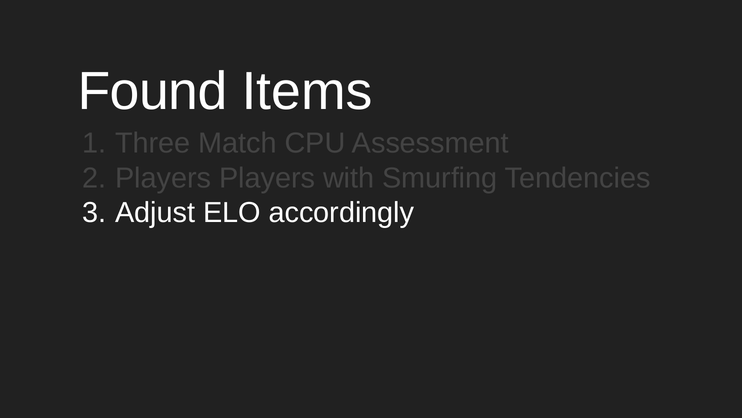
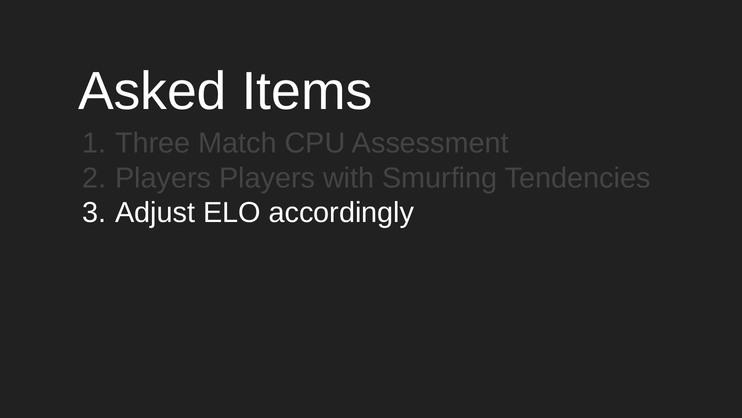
Found: Found -> Asked
